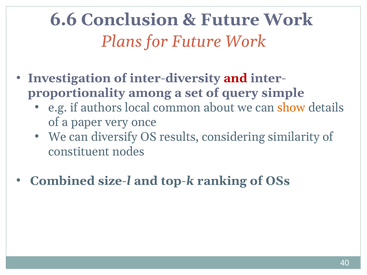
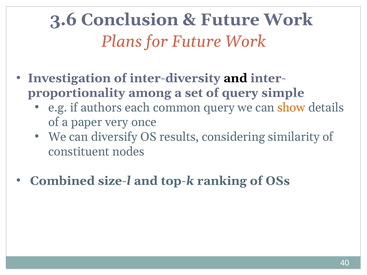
6.6: 6.6 -> 3.6
and at (235, 78) colour: red -> black
local: local -> each
common about: about -> query
